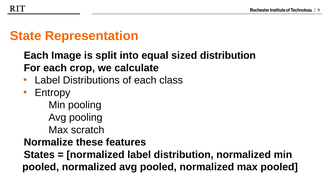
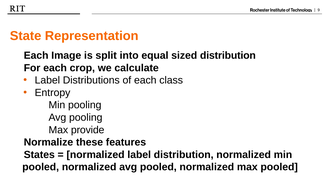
scratch: scratch -> provide
